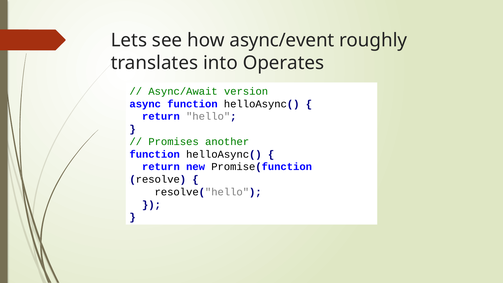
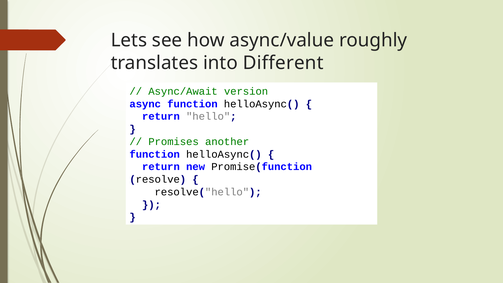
async/event: async/event -> async/value
Operates: Operates -> Different
